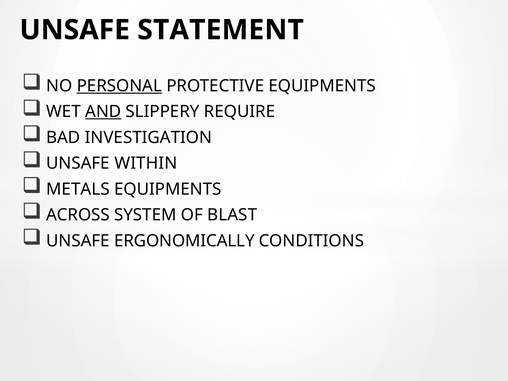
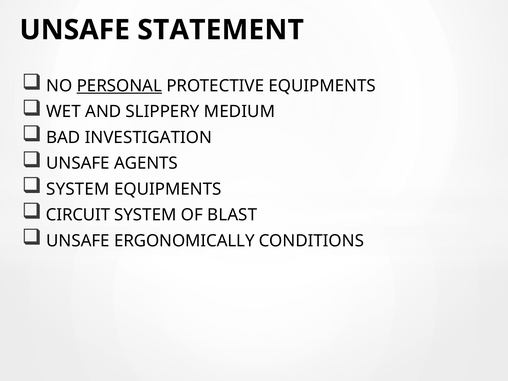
AND underline: present -> none
REQUIRE: REQUIRE -> MEDIUM
WITHIN: WITHIN -> AGENTS
METALS at (78, 189): METALS -> SYSTEM
ACROSS: ACROSS -> CIRCUIT
